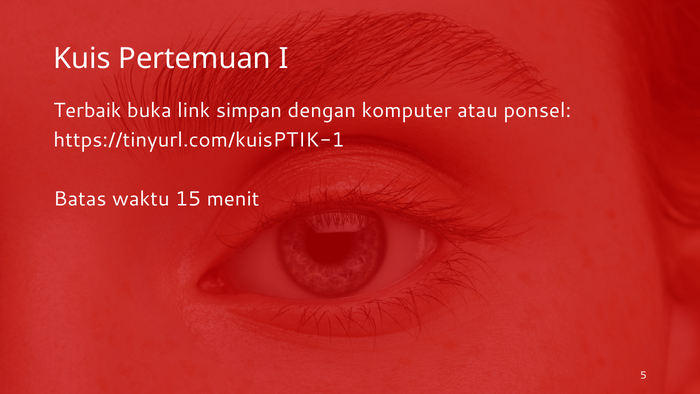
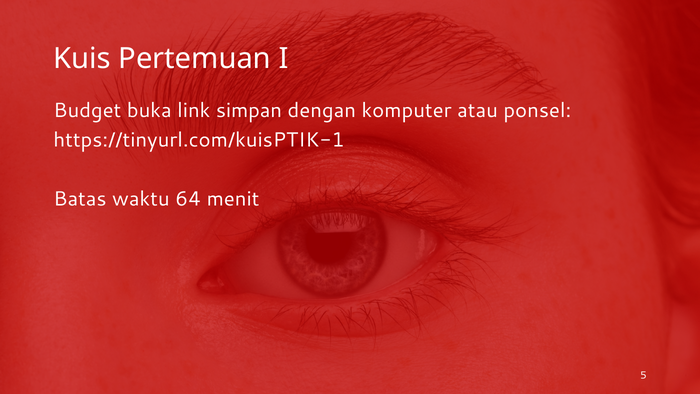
Terbaik: Terbaik -> Budget
15: 15 -> 64
